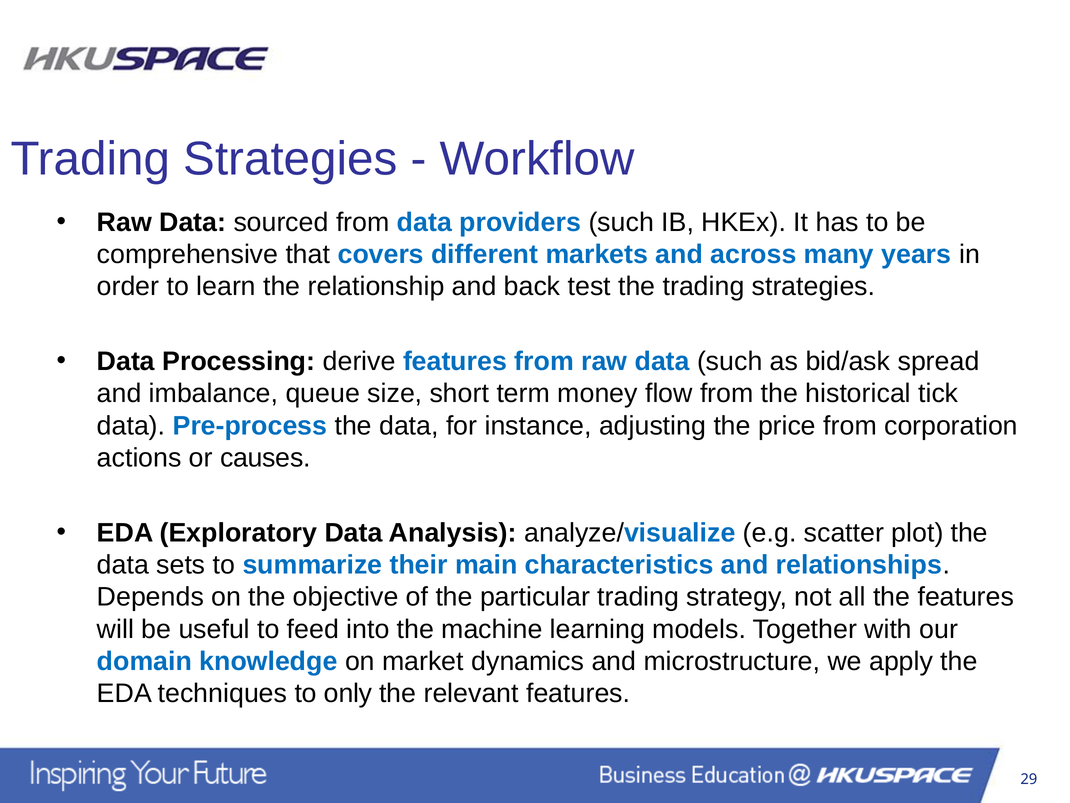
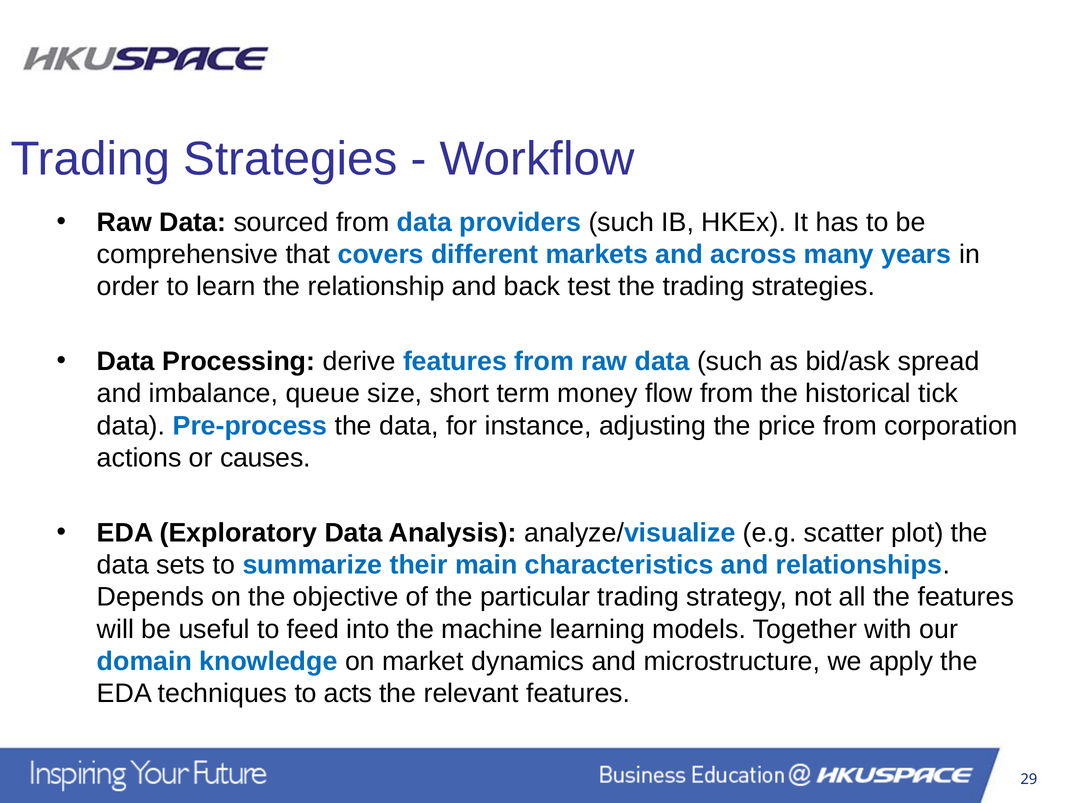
only: only -> acts
